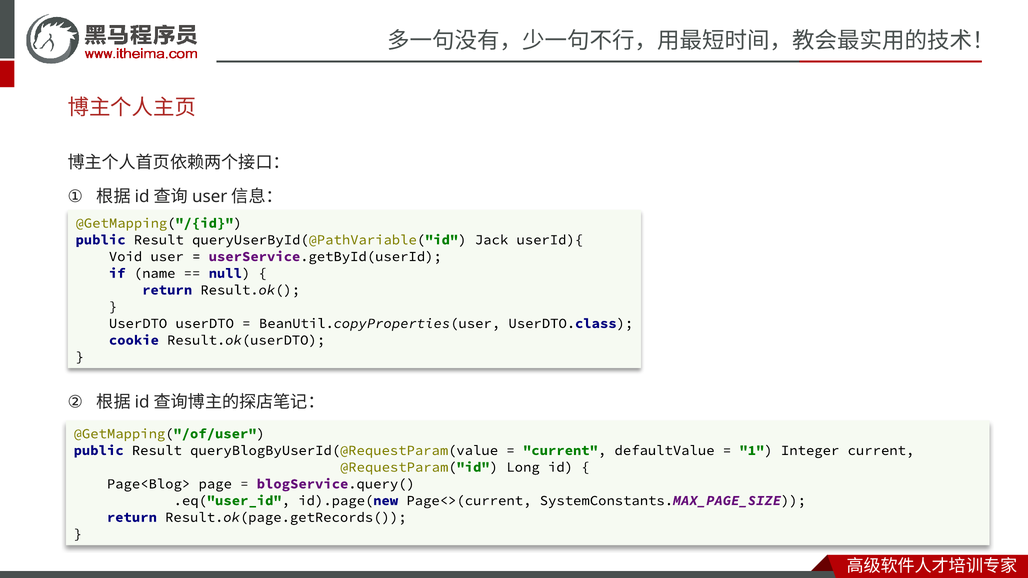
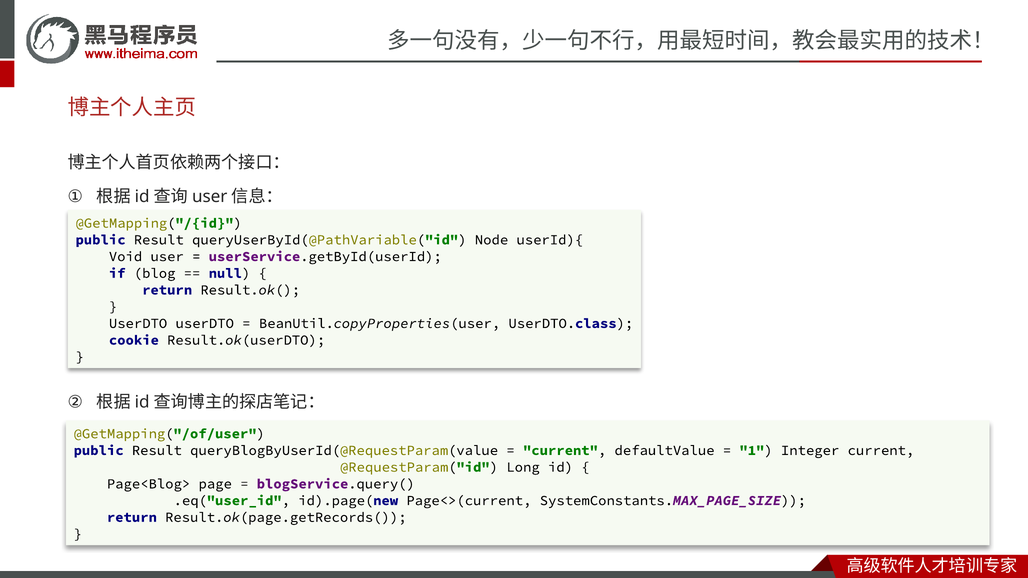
Jack: Jack -> Node
name: name -> blog
